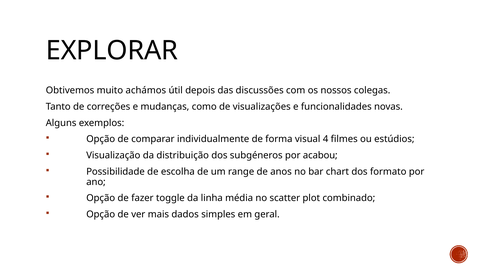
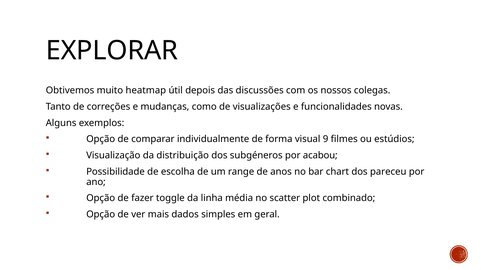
achámos: achámos -> heatmap
4: 4 -> 9
formato: formato -> pareceu
